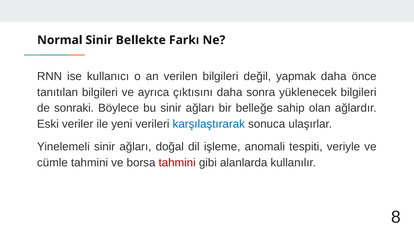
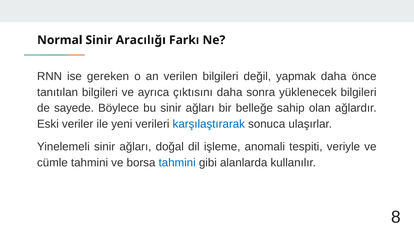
Bellekte: Bellekte -> Aracılığı
kullanıcı: kullanıcı -> gereken
sonraki: sonraki -> sayede
tahmini at (177, 163) colour: red -> blue
